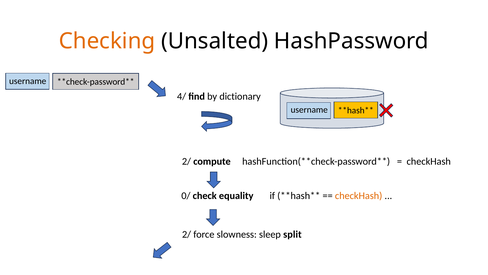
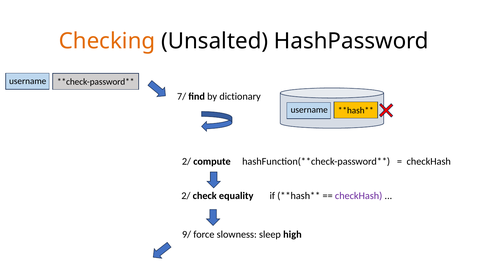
4/: 4/ -> 7/
0/ at (186, 196): 0/ -> 2/
checkHash at (359, 196) colour: orange -> purple
2/ at (187, 234): 2/ -> 9/
split: split -> high
